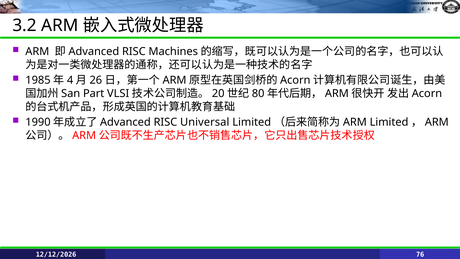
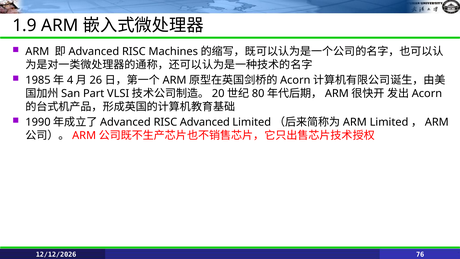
3.2: 3.2 -> 1.9
RISC Universal: Universal -> Advanced
